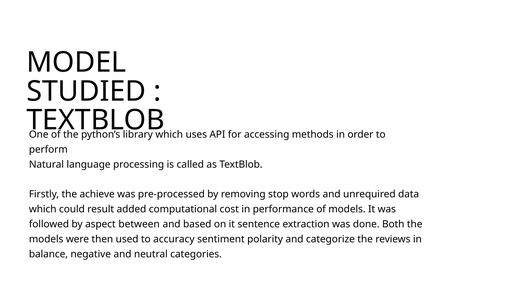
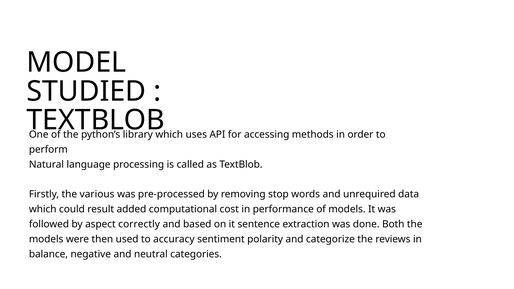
achieve: achieve -> various
between: between -> correctly
